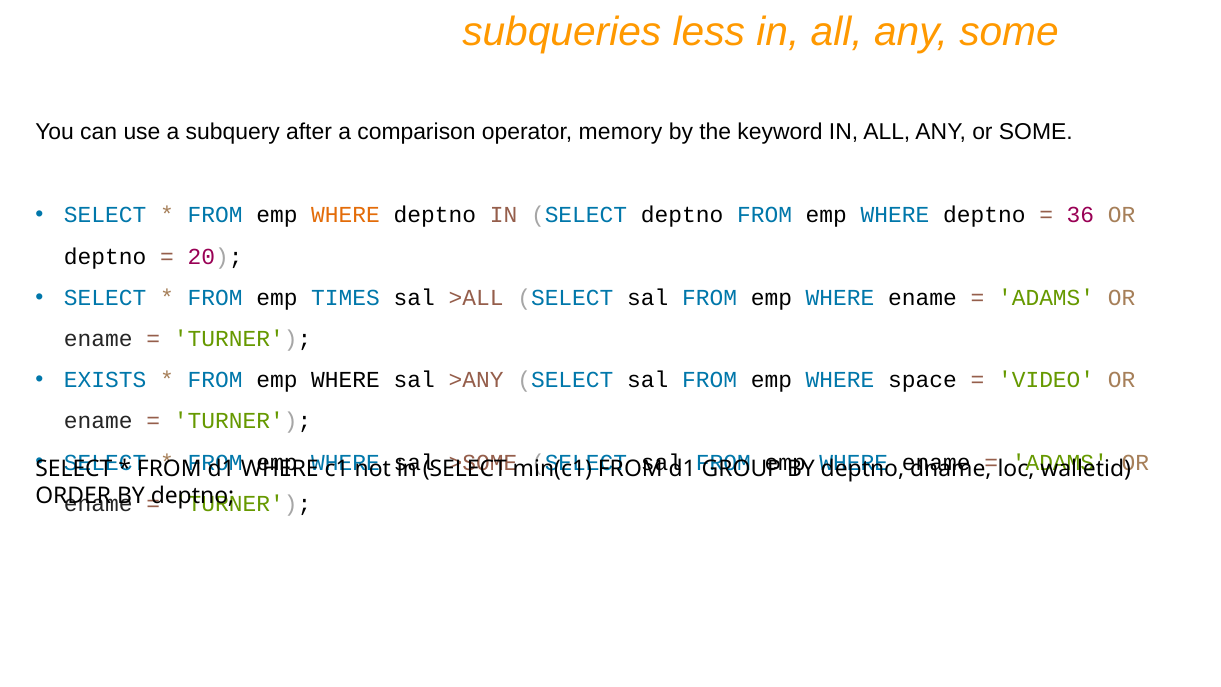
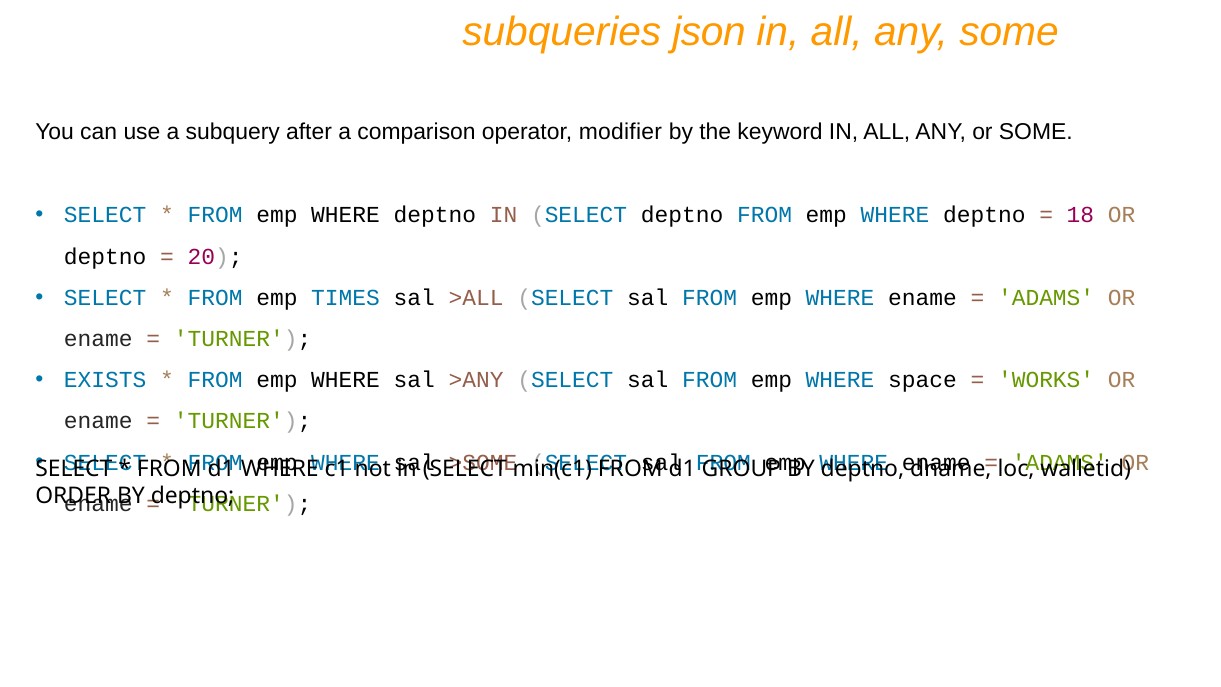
less: less -> json
memory: memory -> modifier
WHERE at (346, 215) colour: orange -> black
36: 36 -> 18
VIDEO: VIDEO -> WORKS
